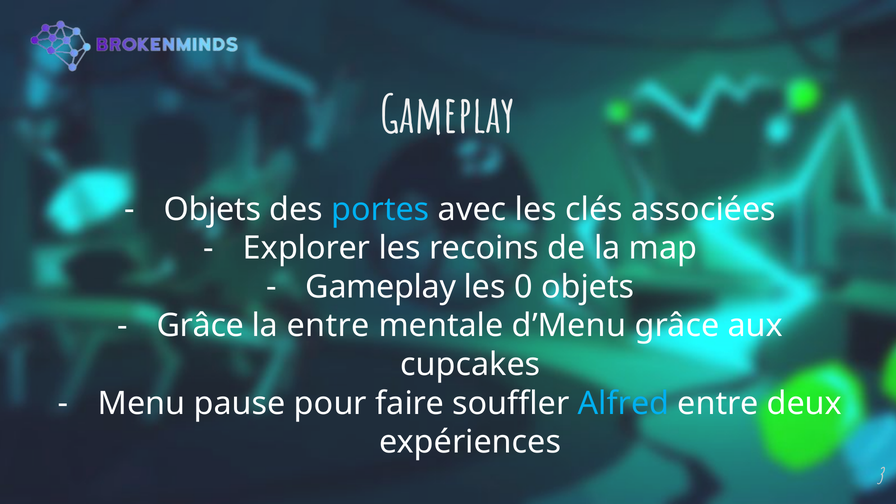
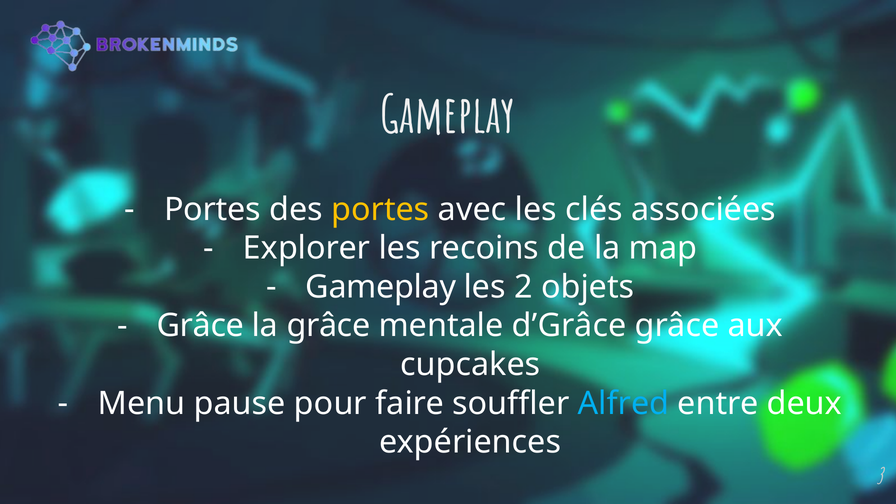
Objets at (213, 209): Objets -> Portes
portes at (380, 209) colour: light blue -> yellow
0: 0 -> 2
la entre: entre -> grâce
d’Menu: d’Menu -> d’Grâce
